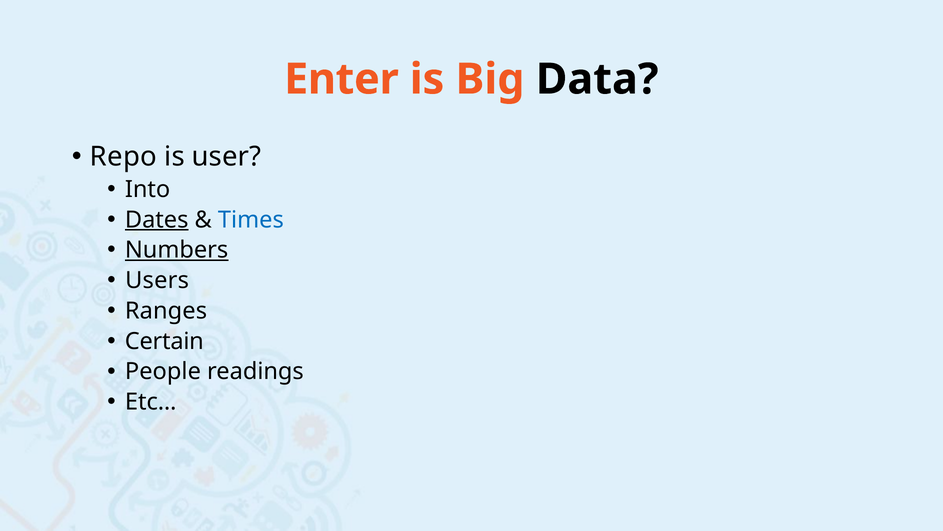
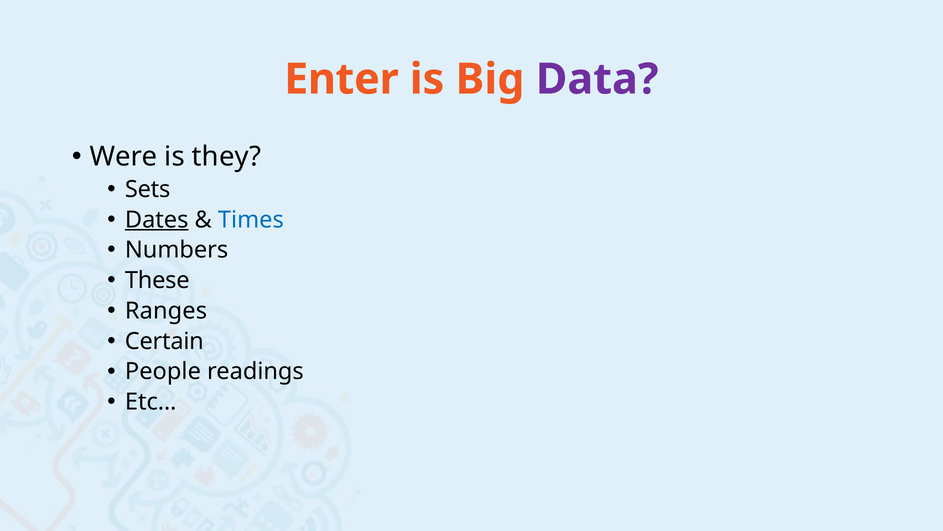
Data colour: black -> purple
Repo: Repo -> Were
user: user -> they
Into: Into -> Sets
Numbers underline: present -> none
Users: Users -> These
